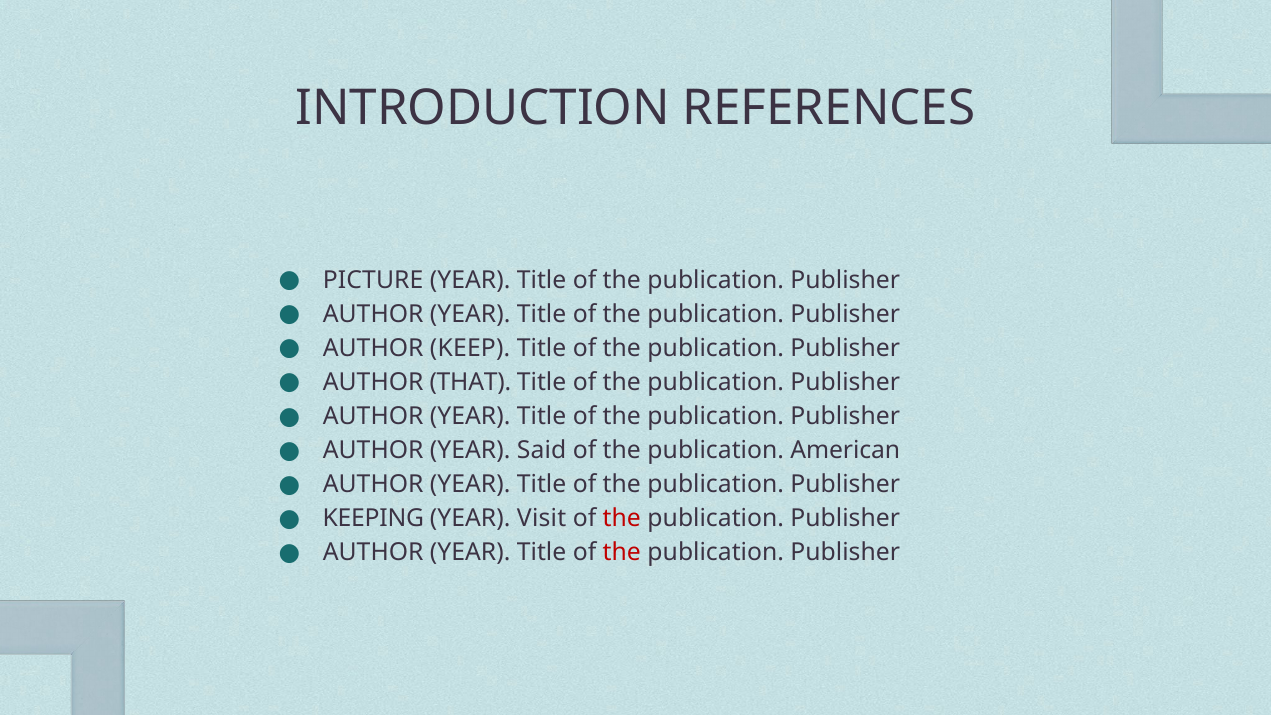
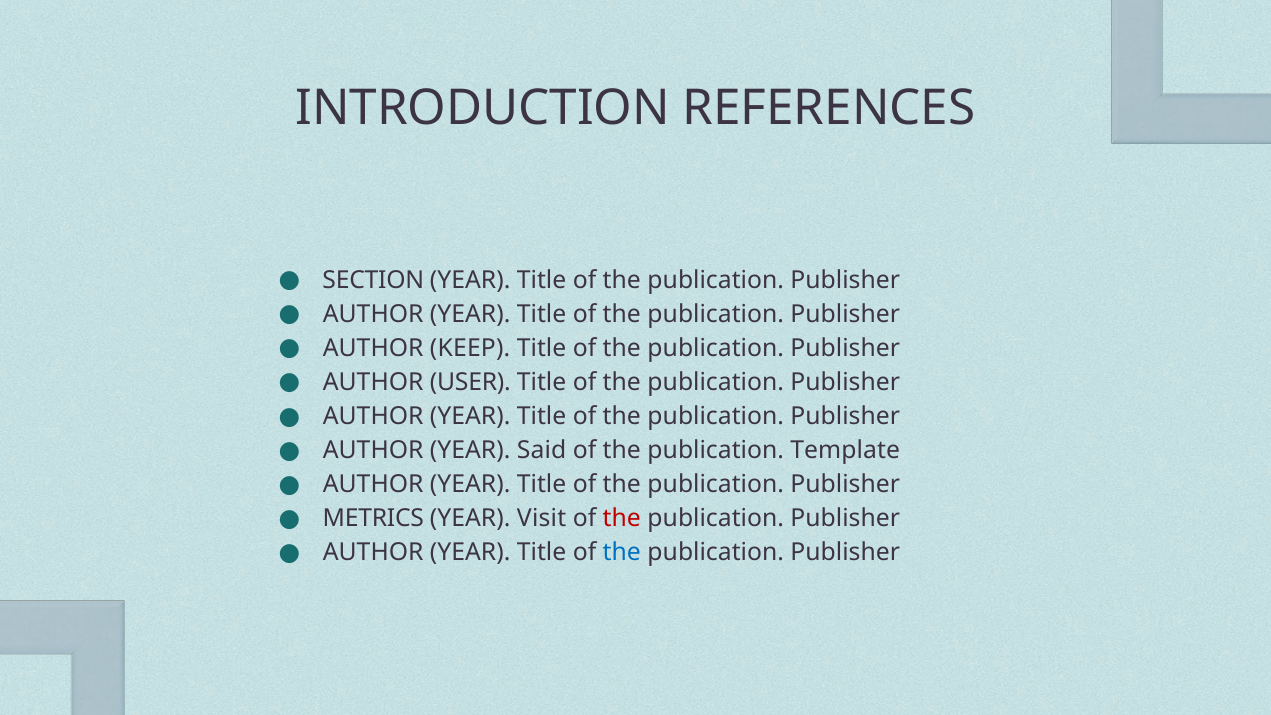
PICTURE: PICTURE -> SECTION
THAT: THAT -> USER
American: American -> Template
KEEPING: KEEPING -> METRICS
the at (622, 553) colour: red -> blue
